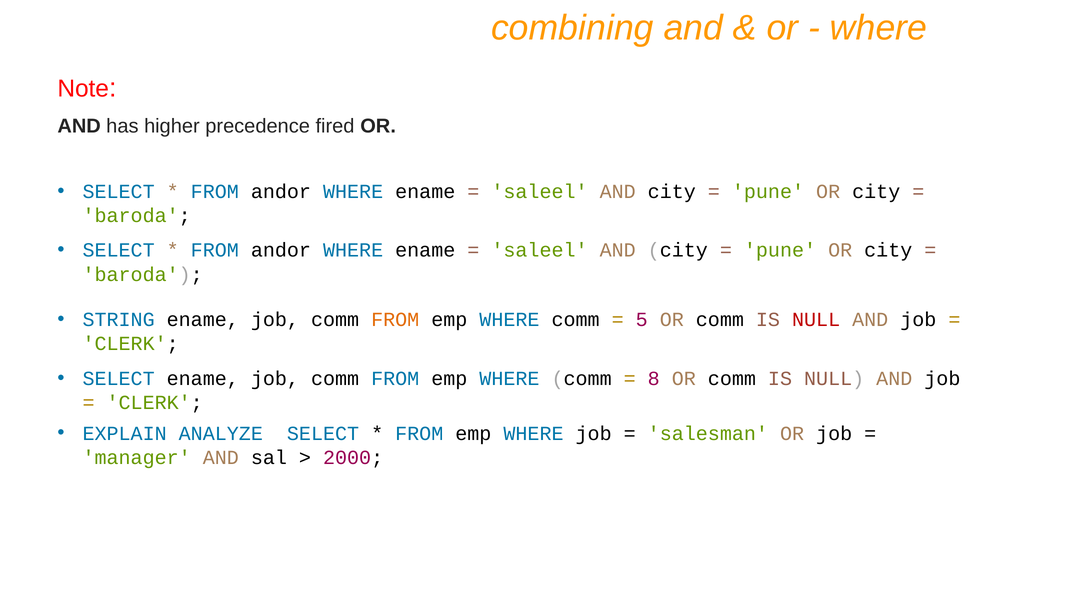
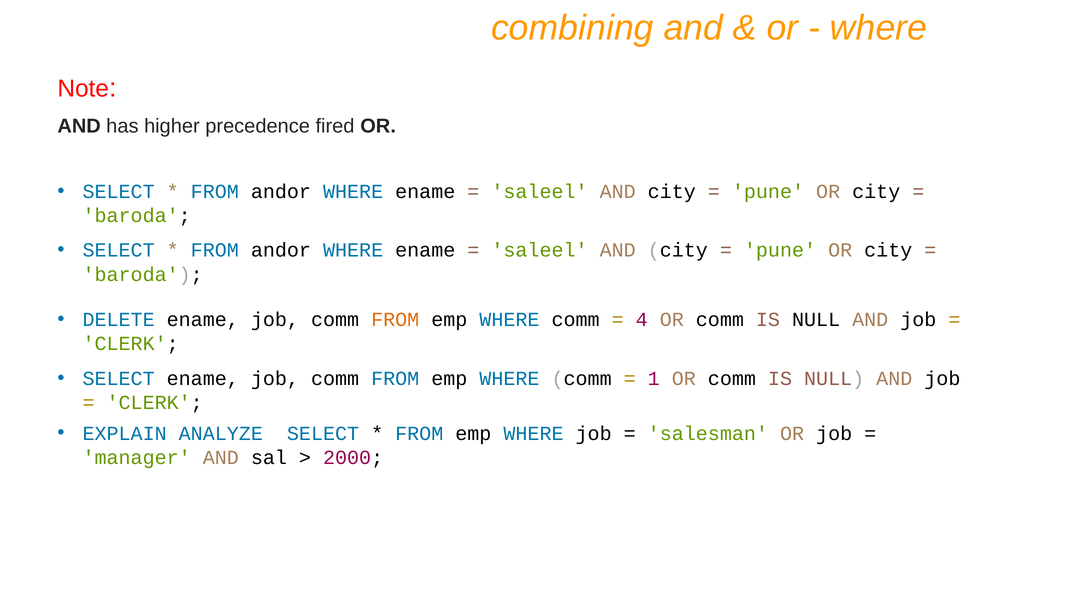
STRING: STRING -> DELETE
5: 5 -> 4
NULL at (816, 320) colour: red -> black
8: 8 -> 1
